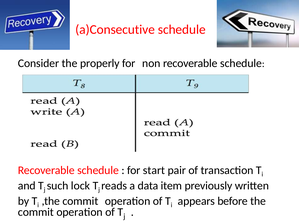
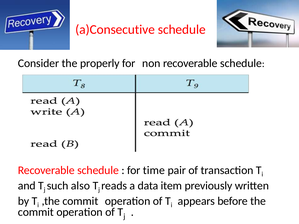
start: start -> time
lock: lock -> also
